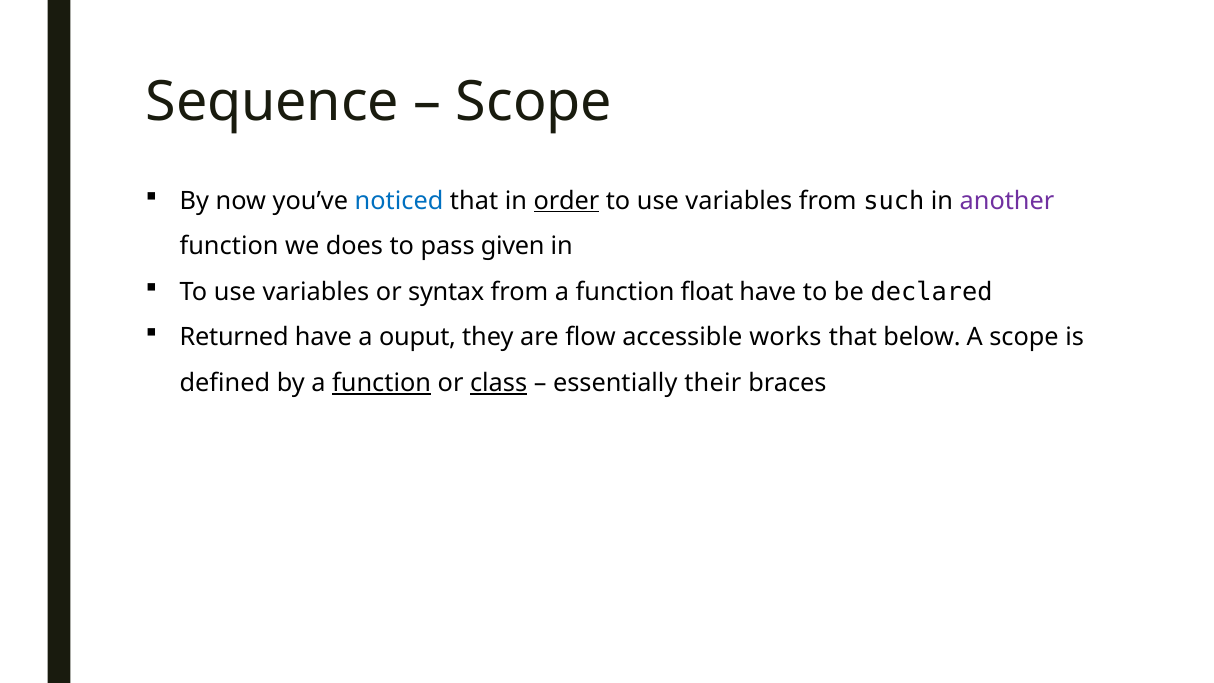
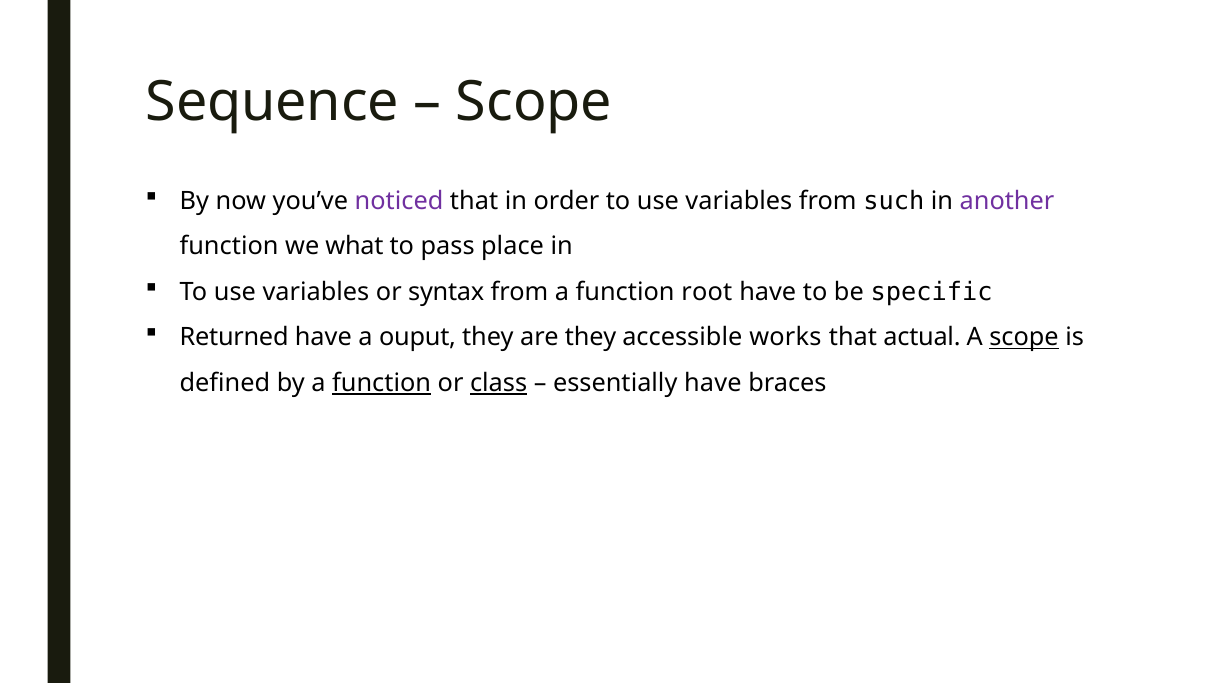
noticed colour: blue -> purple
order underline: present -> none
does: does -> what
given: given -> place
float: float -> root
declared: declared -> specific
are flow: flow -> they
below: below -> actual
scope at (1024, 337) underline: none -> present
essentially their: their -> have
